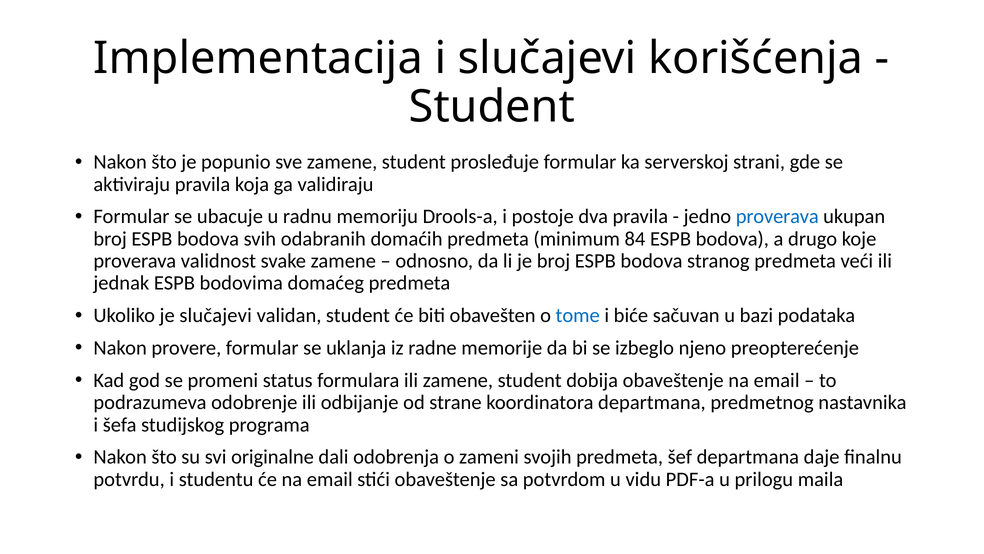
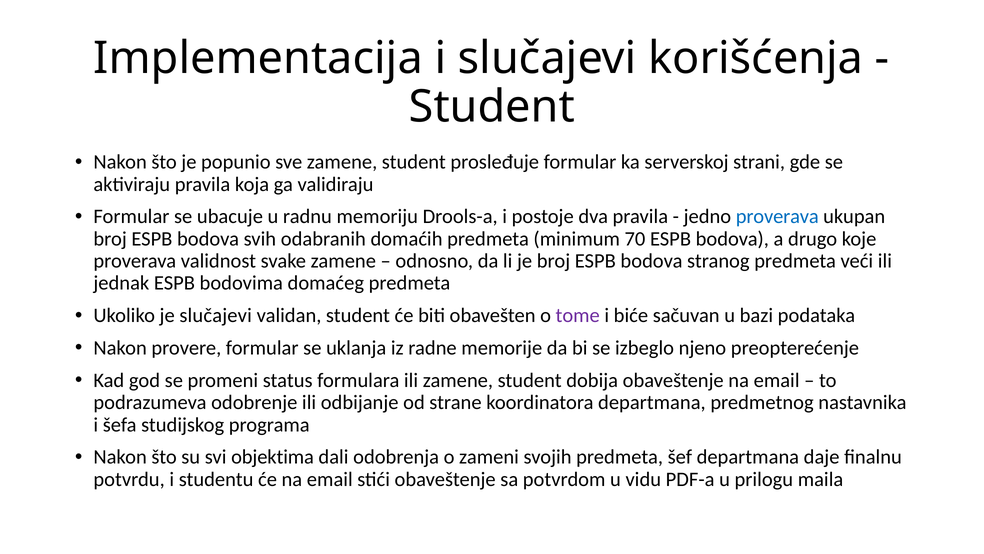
84: 84 -> 70
tome colour: blue -> purple
originalne: originalne -> objektima
